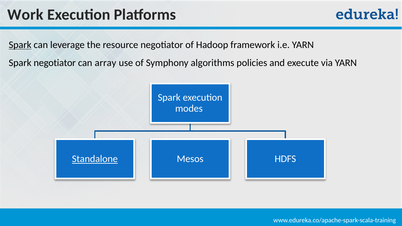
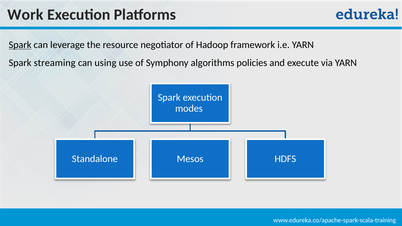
Spark negotiator: negotiator -> streaming
array: array -> using
Standalone underline: present -> none
